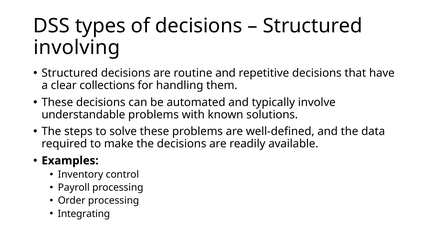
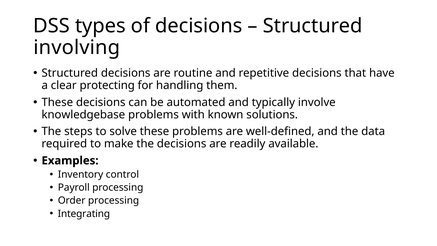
collections: collections -> protecting
understandable: understandable -> knowledgebase
